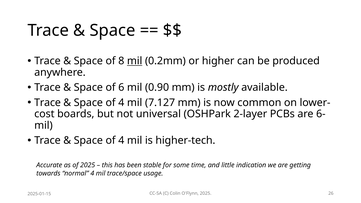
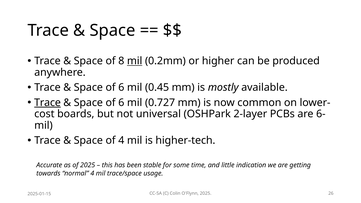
0.90: 0.90 -> 0.45
Trace at (48, 103) underline: none -> present
4 at (121, 103): 4 -> 6
7.127: 7.127 -> 0.727
